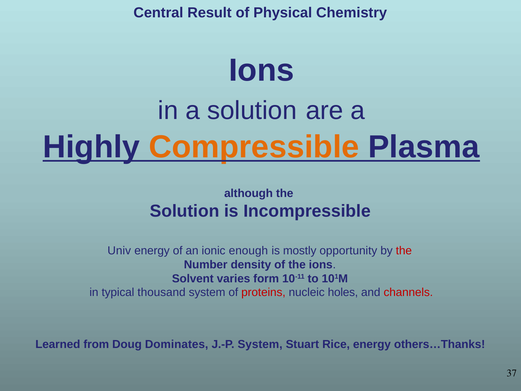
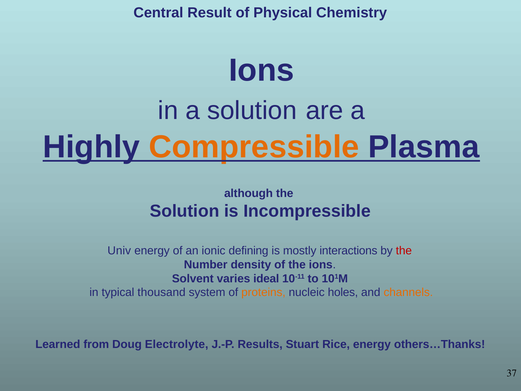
enough: enough -> defining
opportunity: opportunity -> interactions
form: form -> ideal
proteins colour: red -> orange
channels colour: red -> orange
Dominates: Dominates -> Electrolyte
J.-P System: System -> Results
